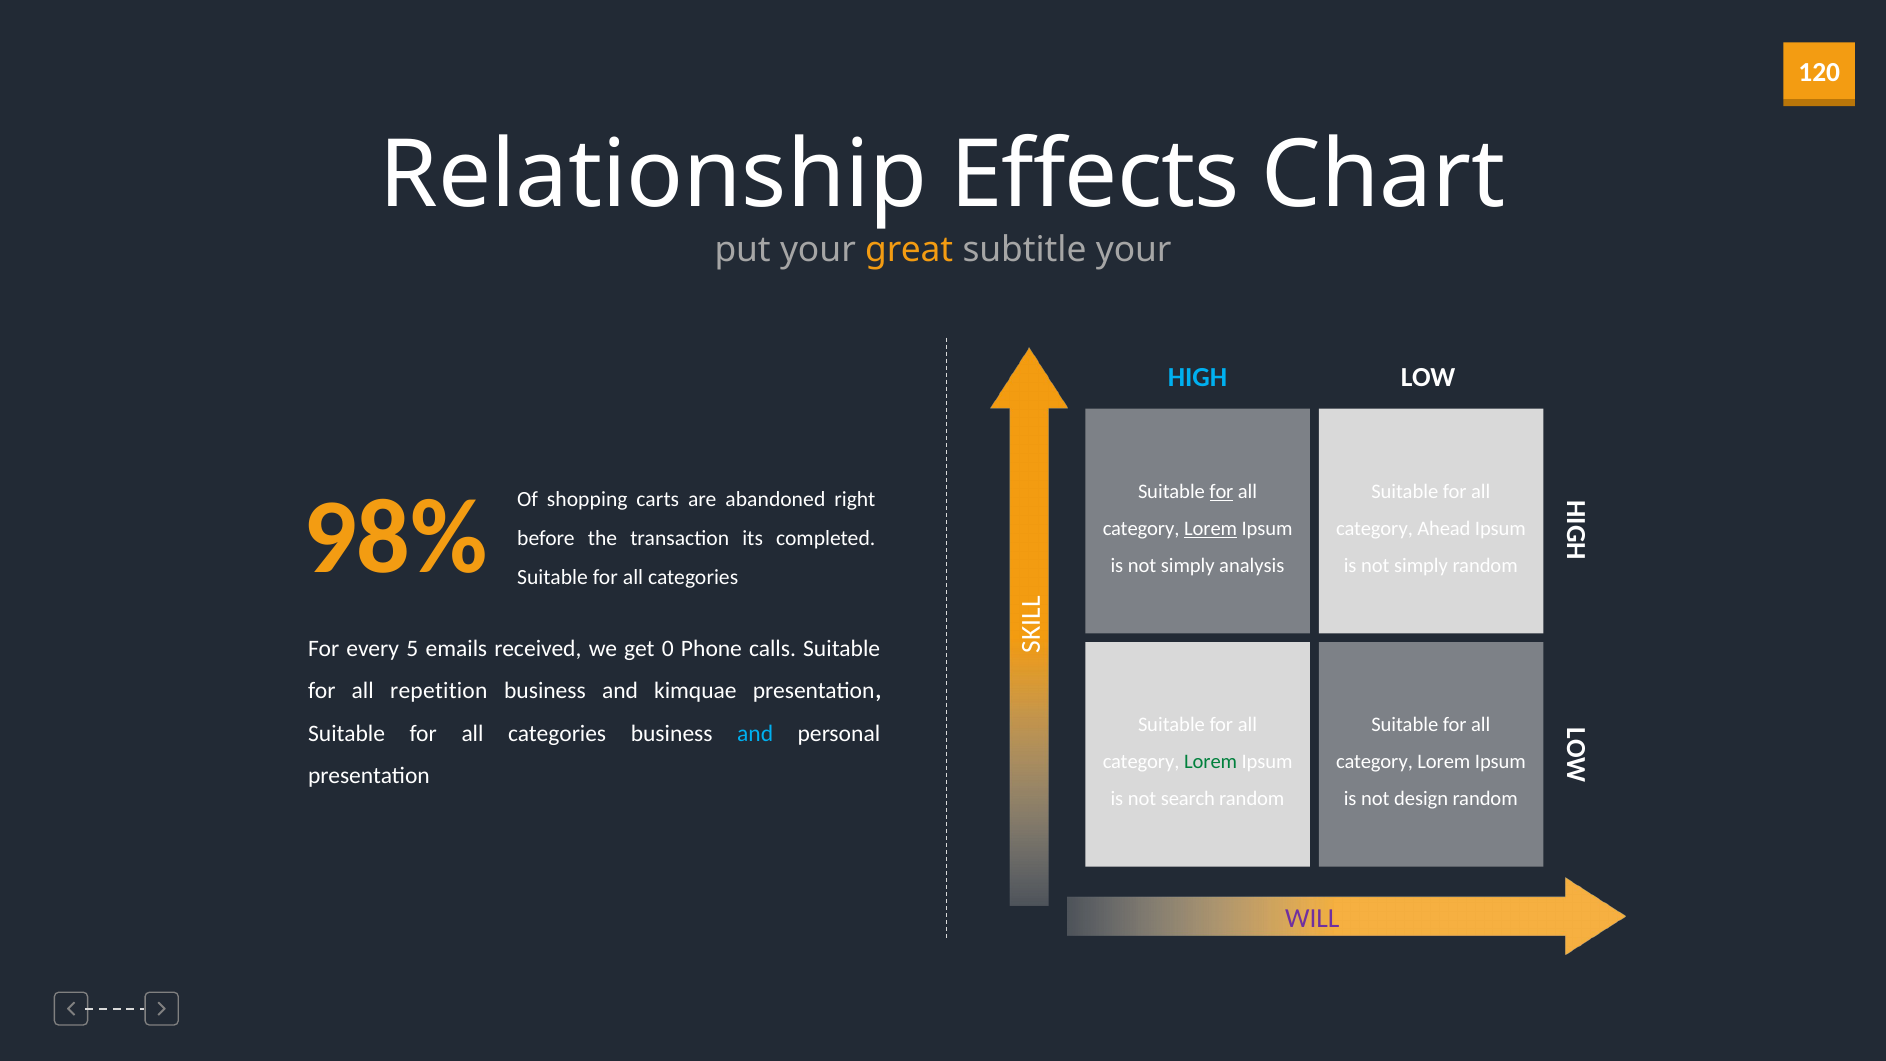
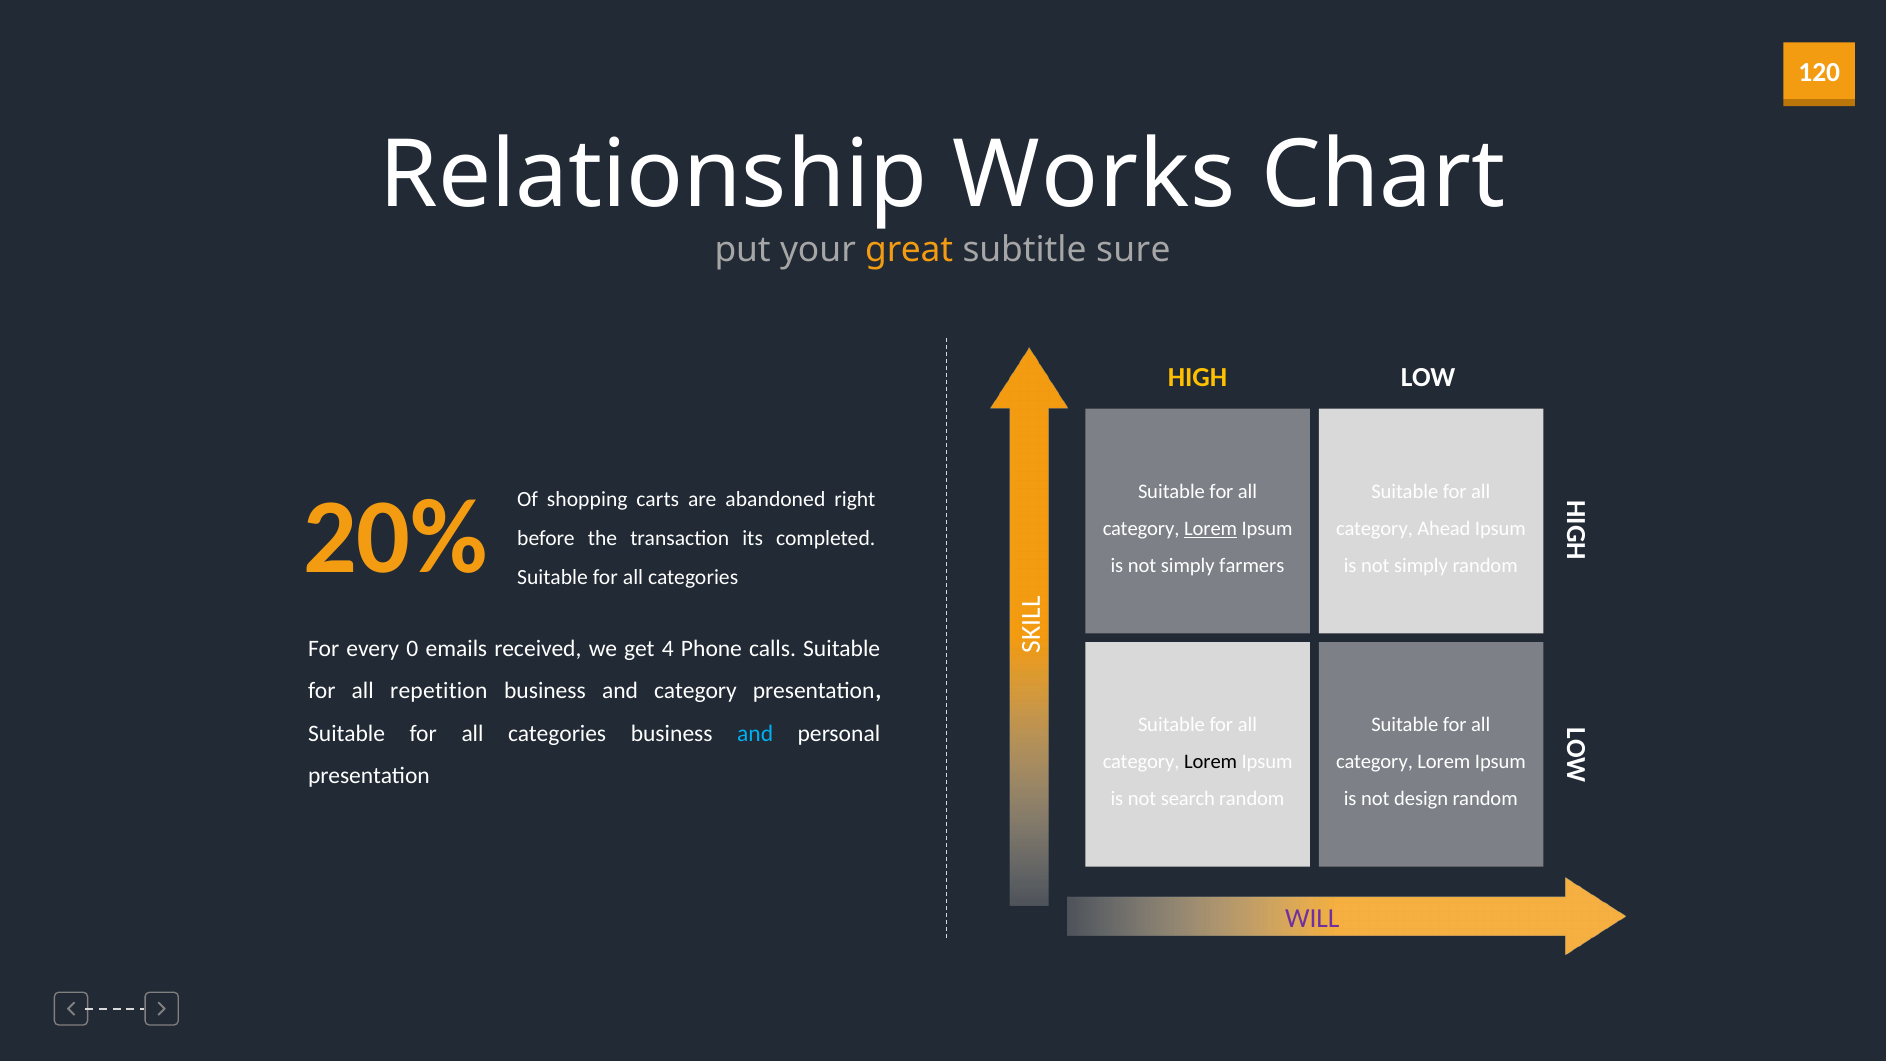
Effects: Effects -> Works
subtitle your: your -> sure
HIGH colour: light blue -> yellow
for at (1221, 491) underline: present -> none
98%: 98% -> 20%
analysis: analysis -> farmers
5: 5 -> 0
0: 0 -> 4
and kimquae: kimquae -> category
Lorem at (1211, 762) colour: green -> black
